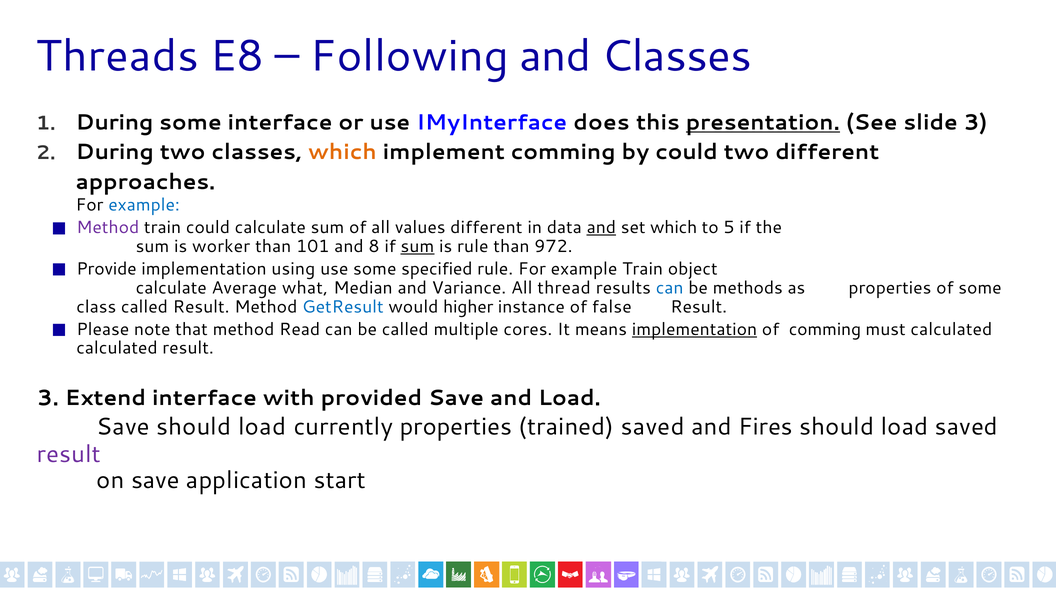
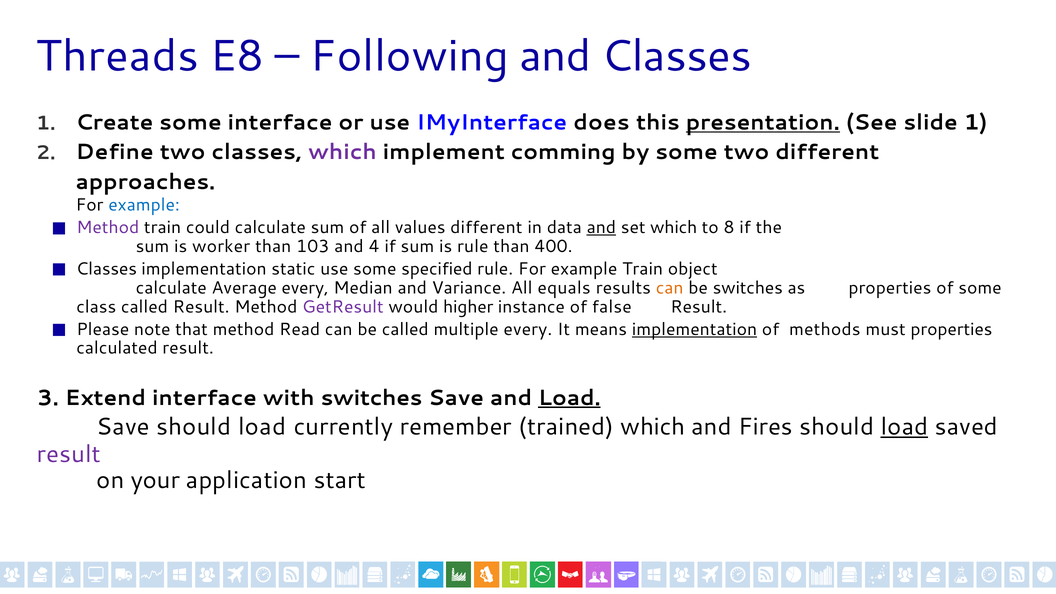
1 During: During -> Create
slide 3: 3 -> 1
During at (115, 152): During -> Define
which at (342, 152) colour: orange -> purple
by could: could -> some
5: 5 -> 8
101: 101 -> 103
8: 8 -> 4
sum at (417, 246) underline: present -> none
972: 972 -> 400
Provide at (106, 269): Provide -> Classes
using: using -> static
Average what: what -> every
thread: thread -> equals
can at (670, 288) colour: blue -> orange
be methods: methods -> switches
GetResult colour: blue -> purple
multiple cores: cores -> every
of comming: comming -> methods
must calculated: calculated -> properties
with provided: provided -> switches
Load at (569, 398) underline: none -> present
currently properties: properties -> remember
trained saved: saved -> which
load at (904, 427) underline: none -> present
on save: save -> your
